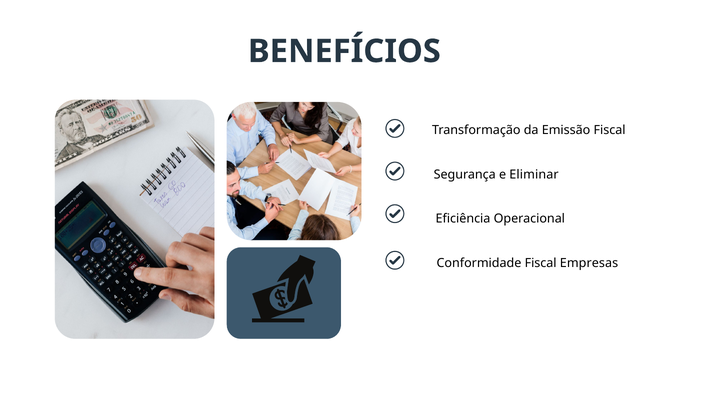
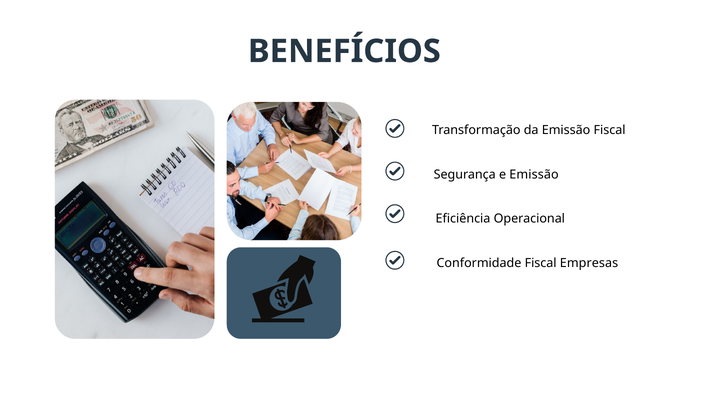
e Eliminar: Eliminar -> Emissão
